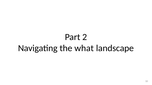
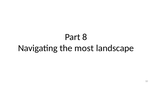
2: 2 -> 8
what: what -> most
